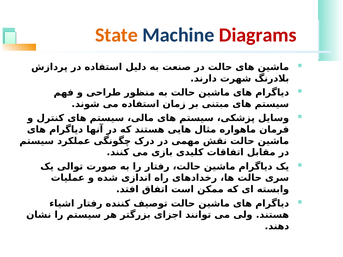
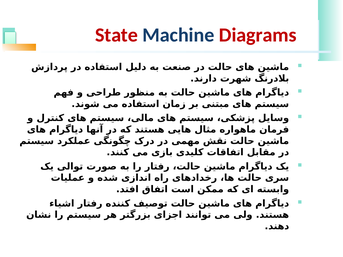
State colour: orange -> red
